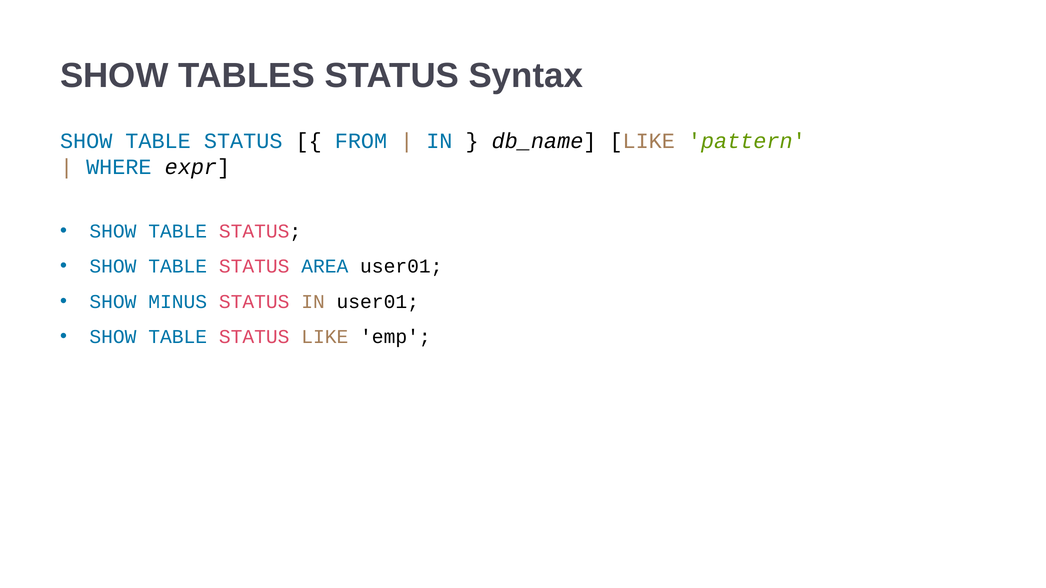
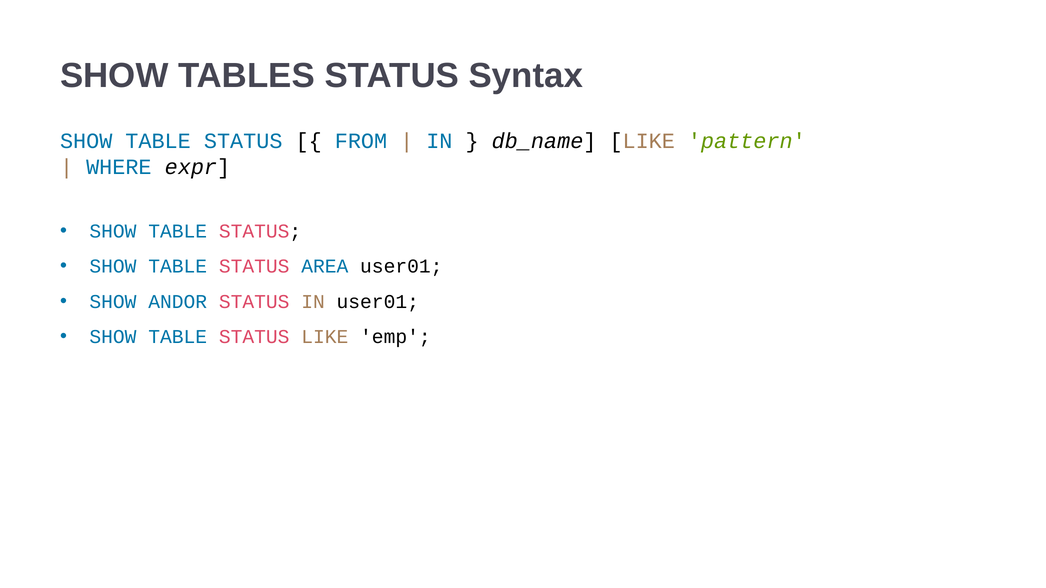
MINUS: MINUS -> ANDOR
